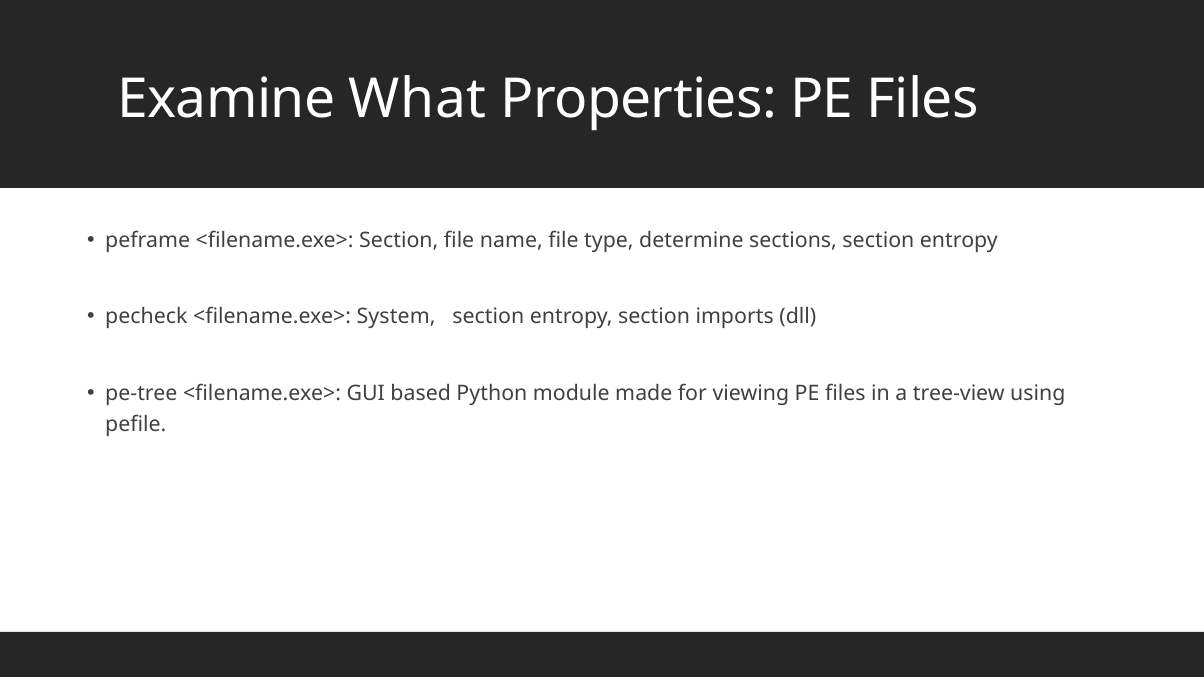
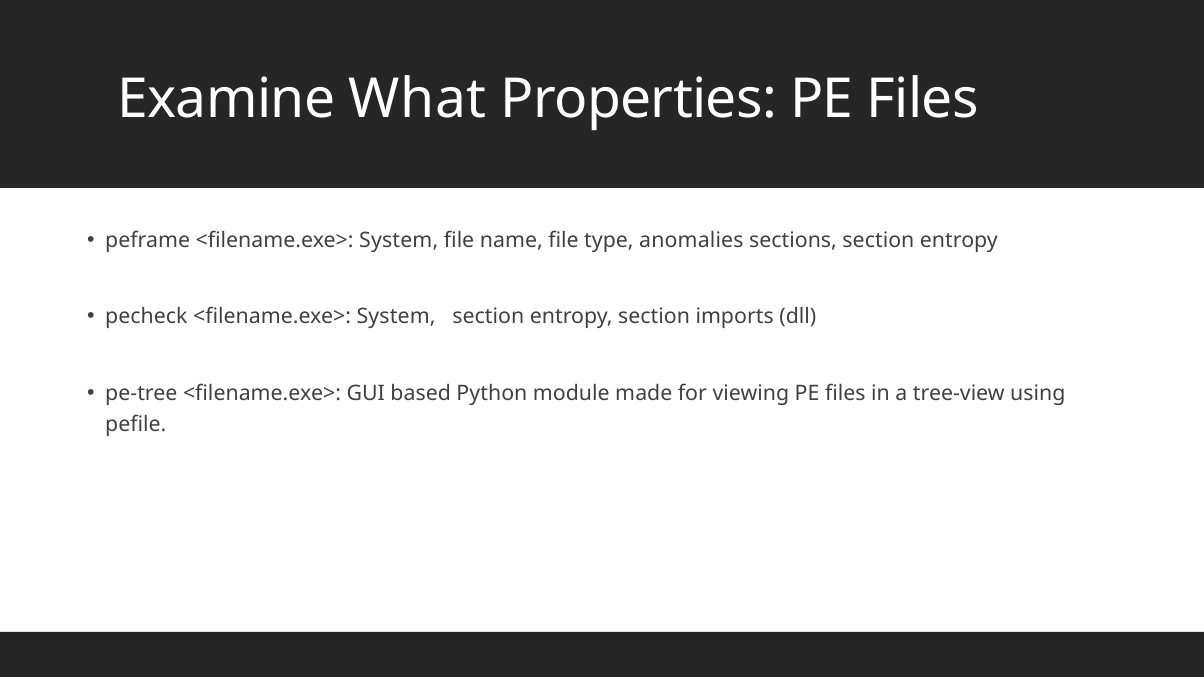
peframe <filename.exe> Section: Section -> System
determine: determine -> anomalies
